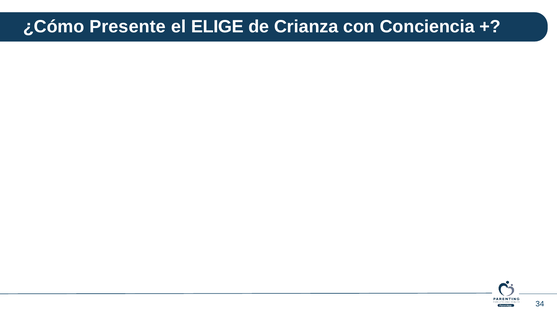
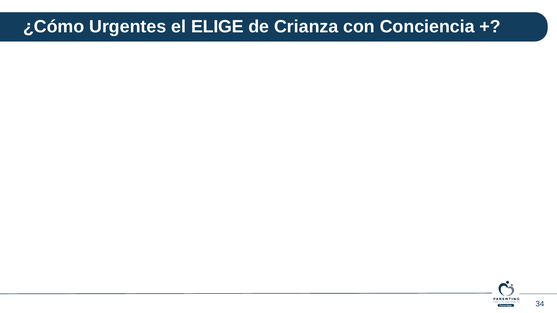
Presente: Presente -> Urgentes
